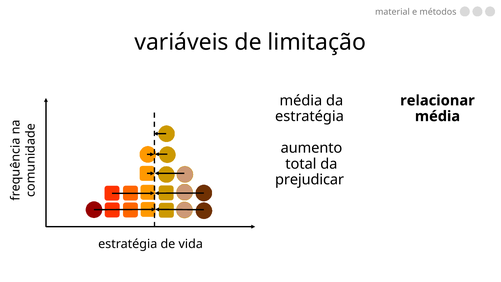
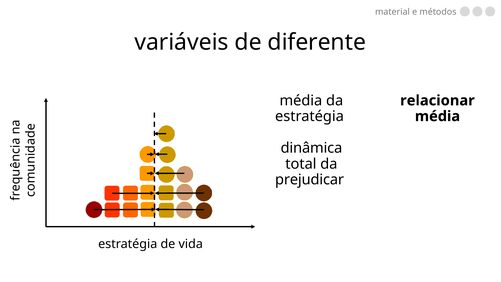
limitação: limitação -> diferente
aumento: aumento -> dinâmica
